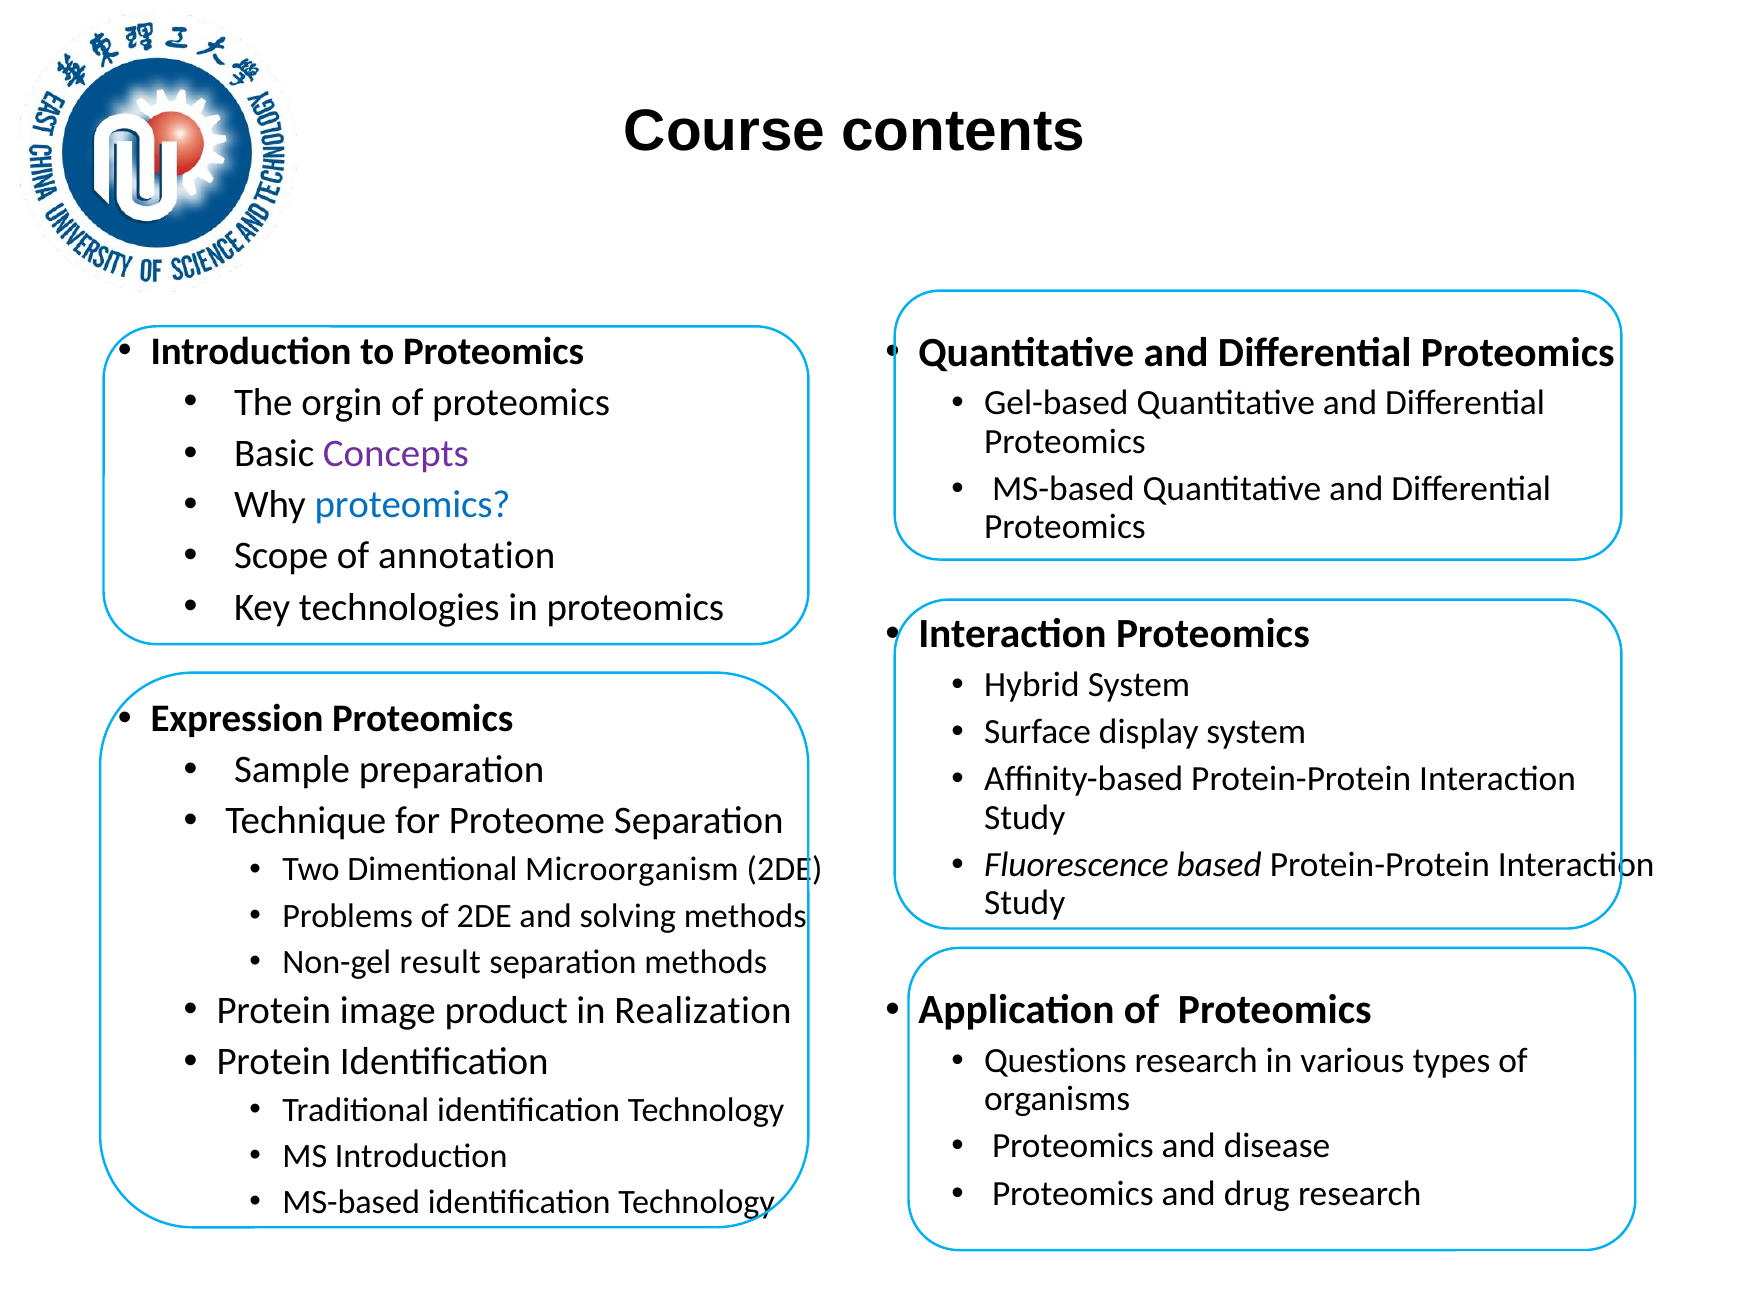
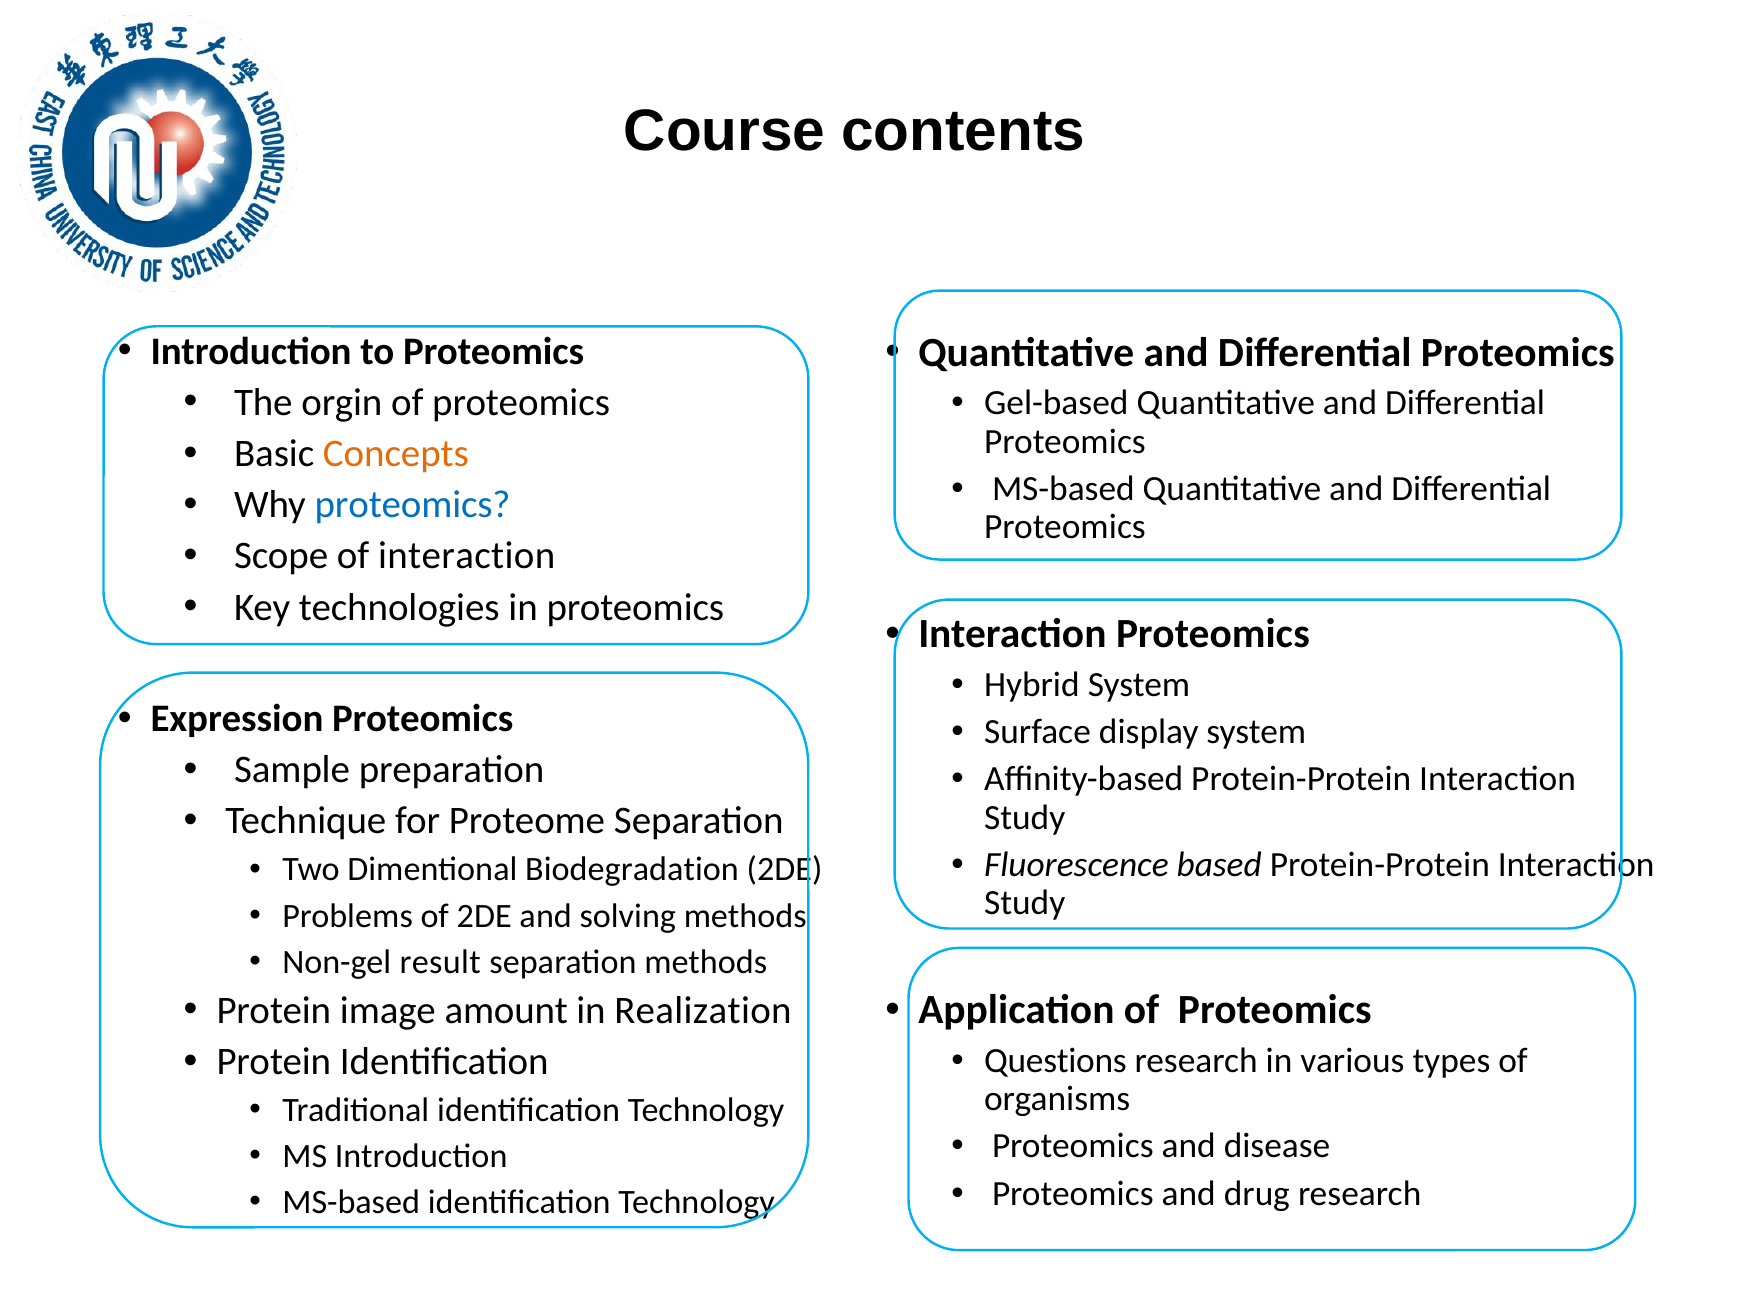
Concepts colour: purple -> orange
of annotation: annotation -> interaction
Microorganism: Microorganism -> Biodegradation
product: product -> amount
